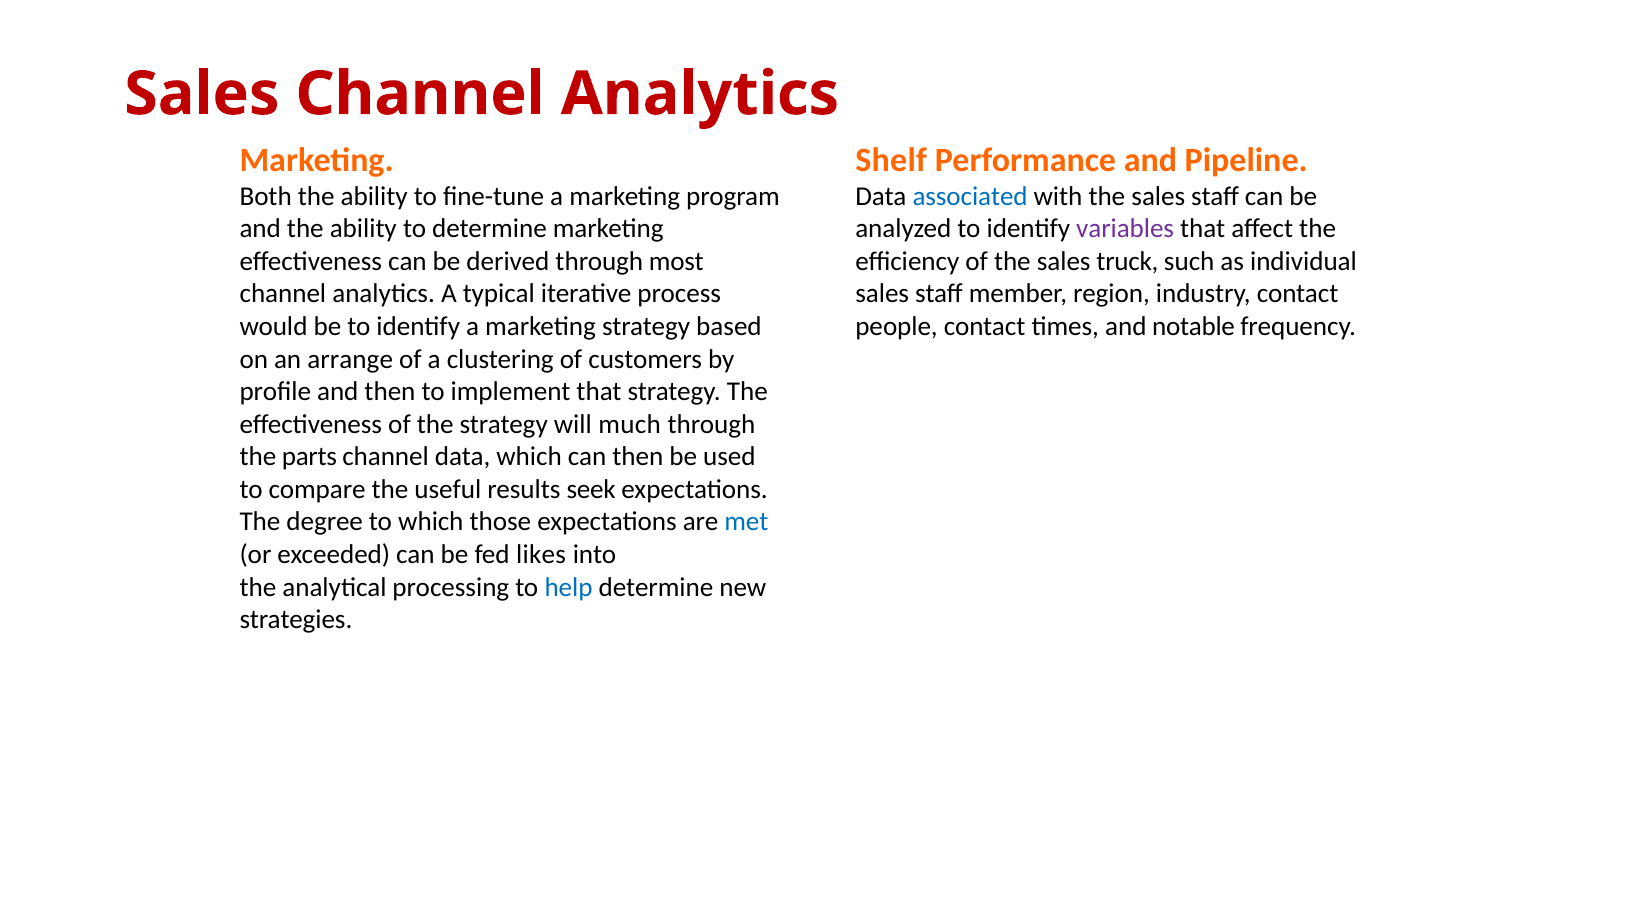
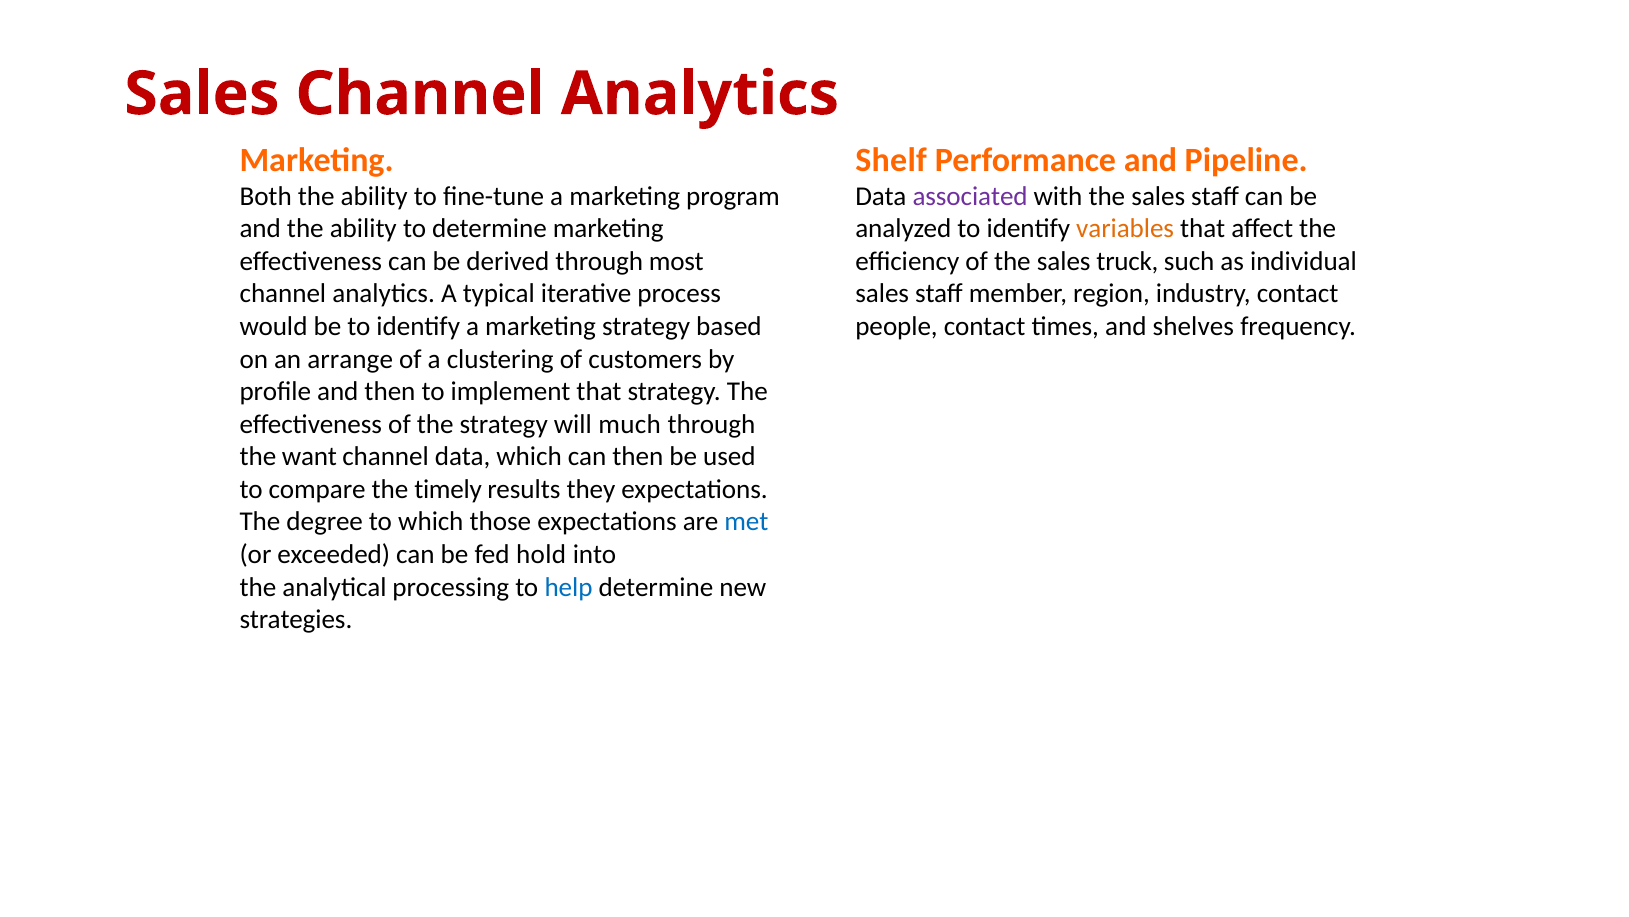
associated colour: blue -> purple
variables colour: purple -> orange
notable: notable -> shelves
parts: parts -> want
useful: useful -> timely
seek: seek -> they
likes: likes -> hold
